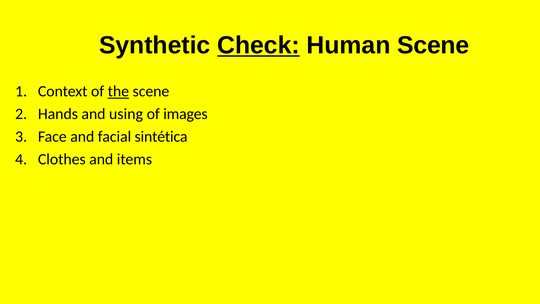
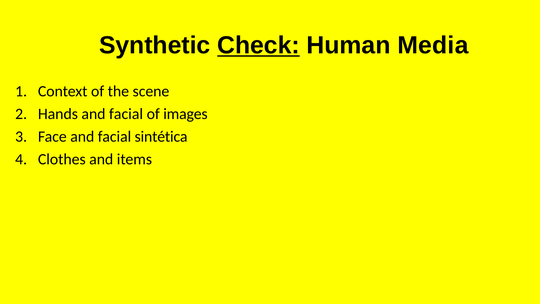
Human Scene: Scene -> Media
the underline: present -> none
Hands and using: using -> facial
